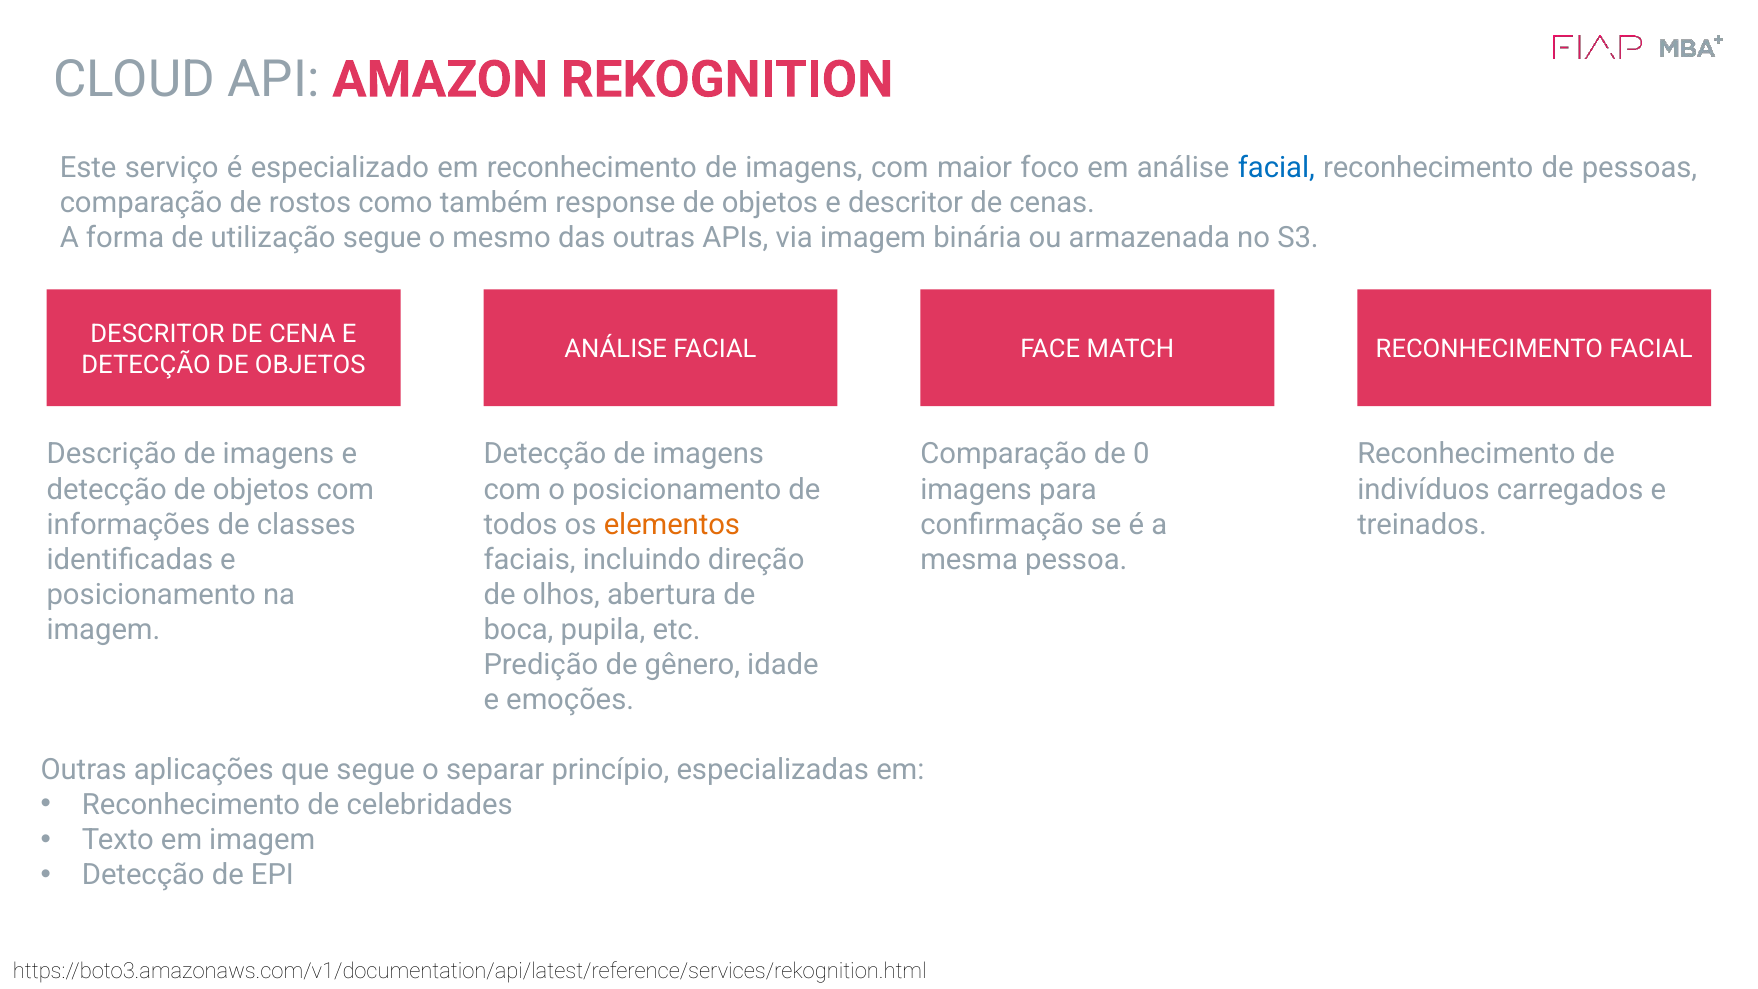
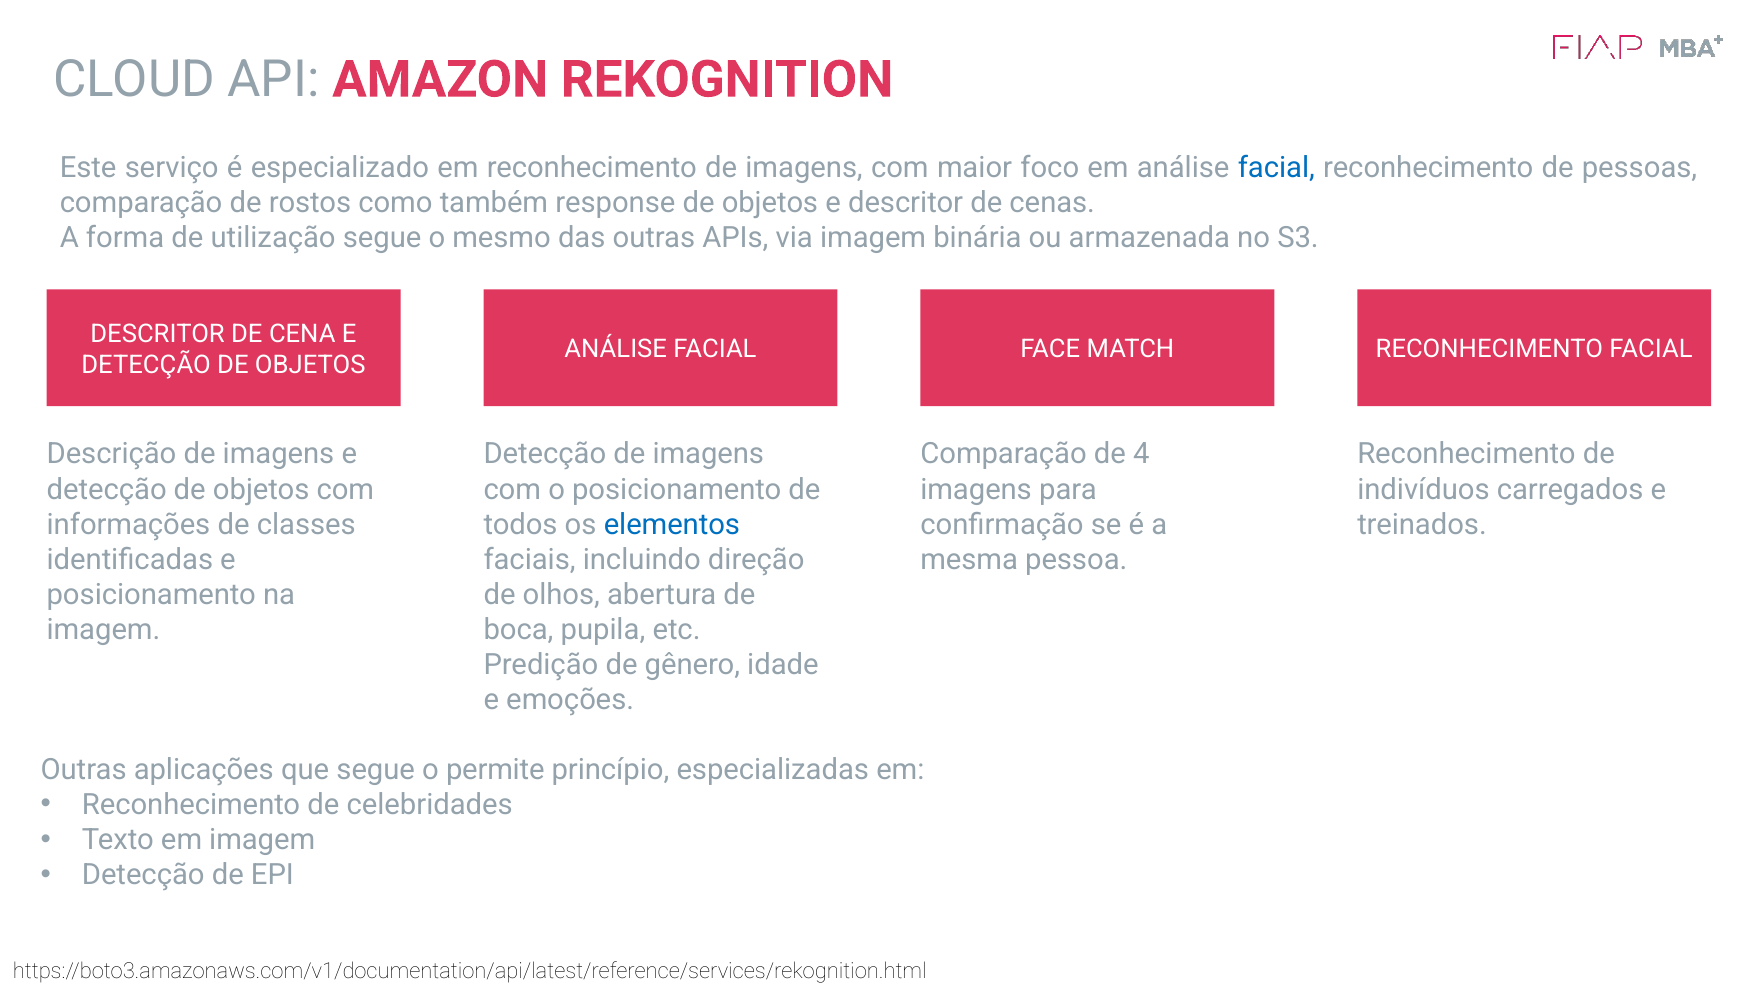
0: 0 -> 4
elementos colour: orange -> blue
separar: separar -> permite
